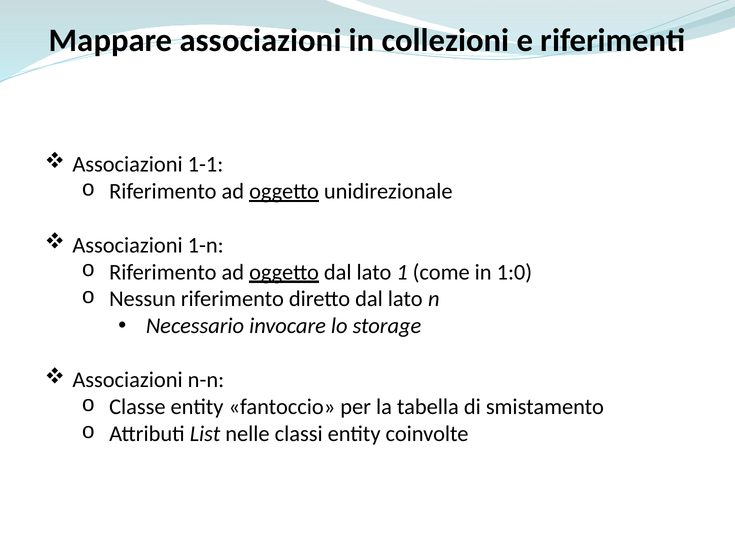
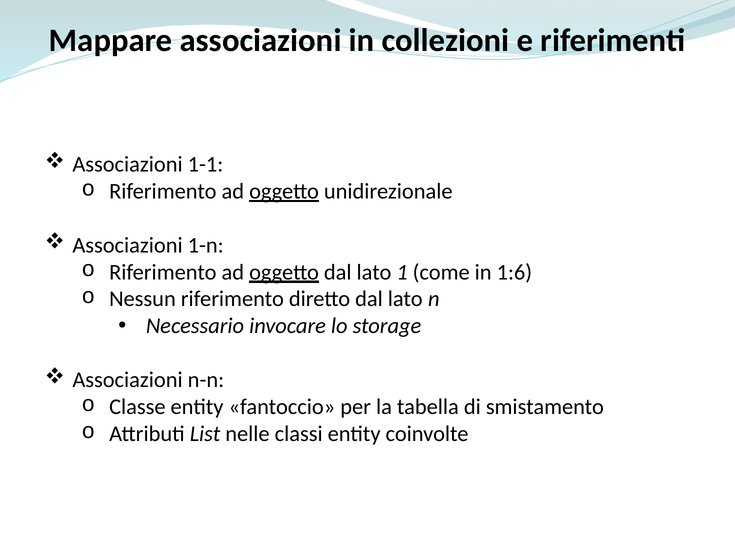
1:0: 1:0 -> 1:6
